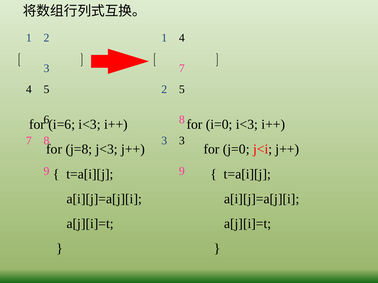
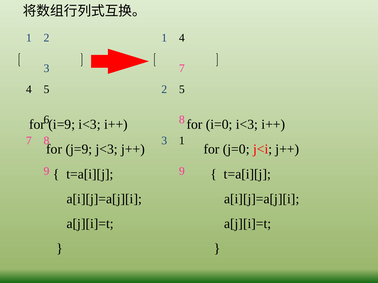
i=6: i=6 -> i=9
3 3: 3 -> 1
j=8: j=8 -> j=9
